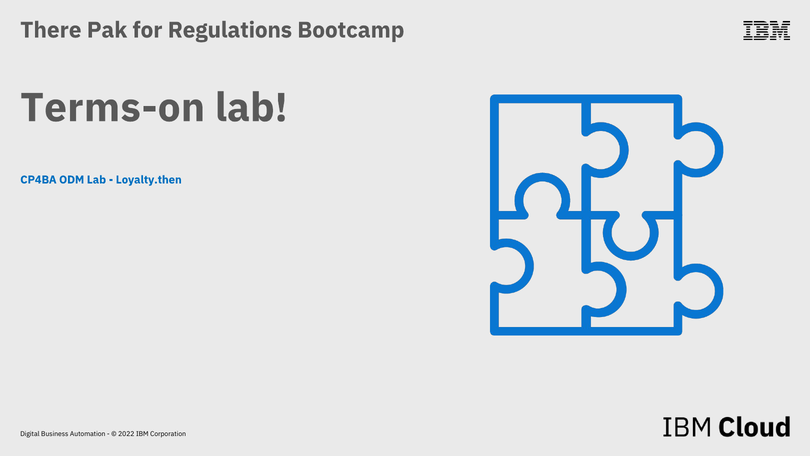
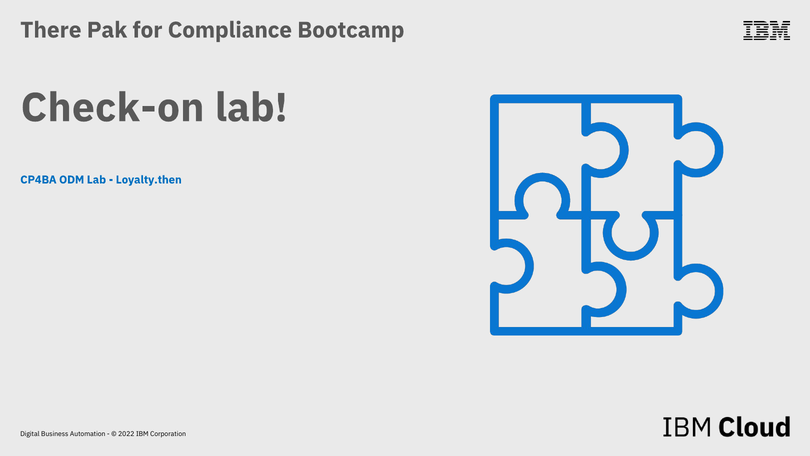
Regulations: Regulations -> Compliance
Terms-on: Terms-on -> Check-on
